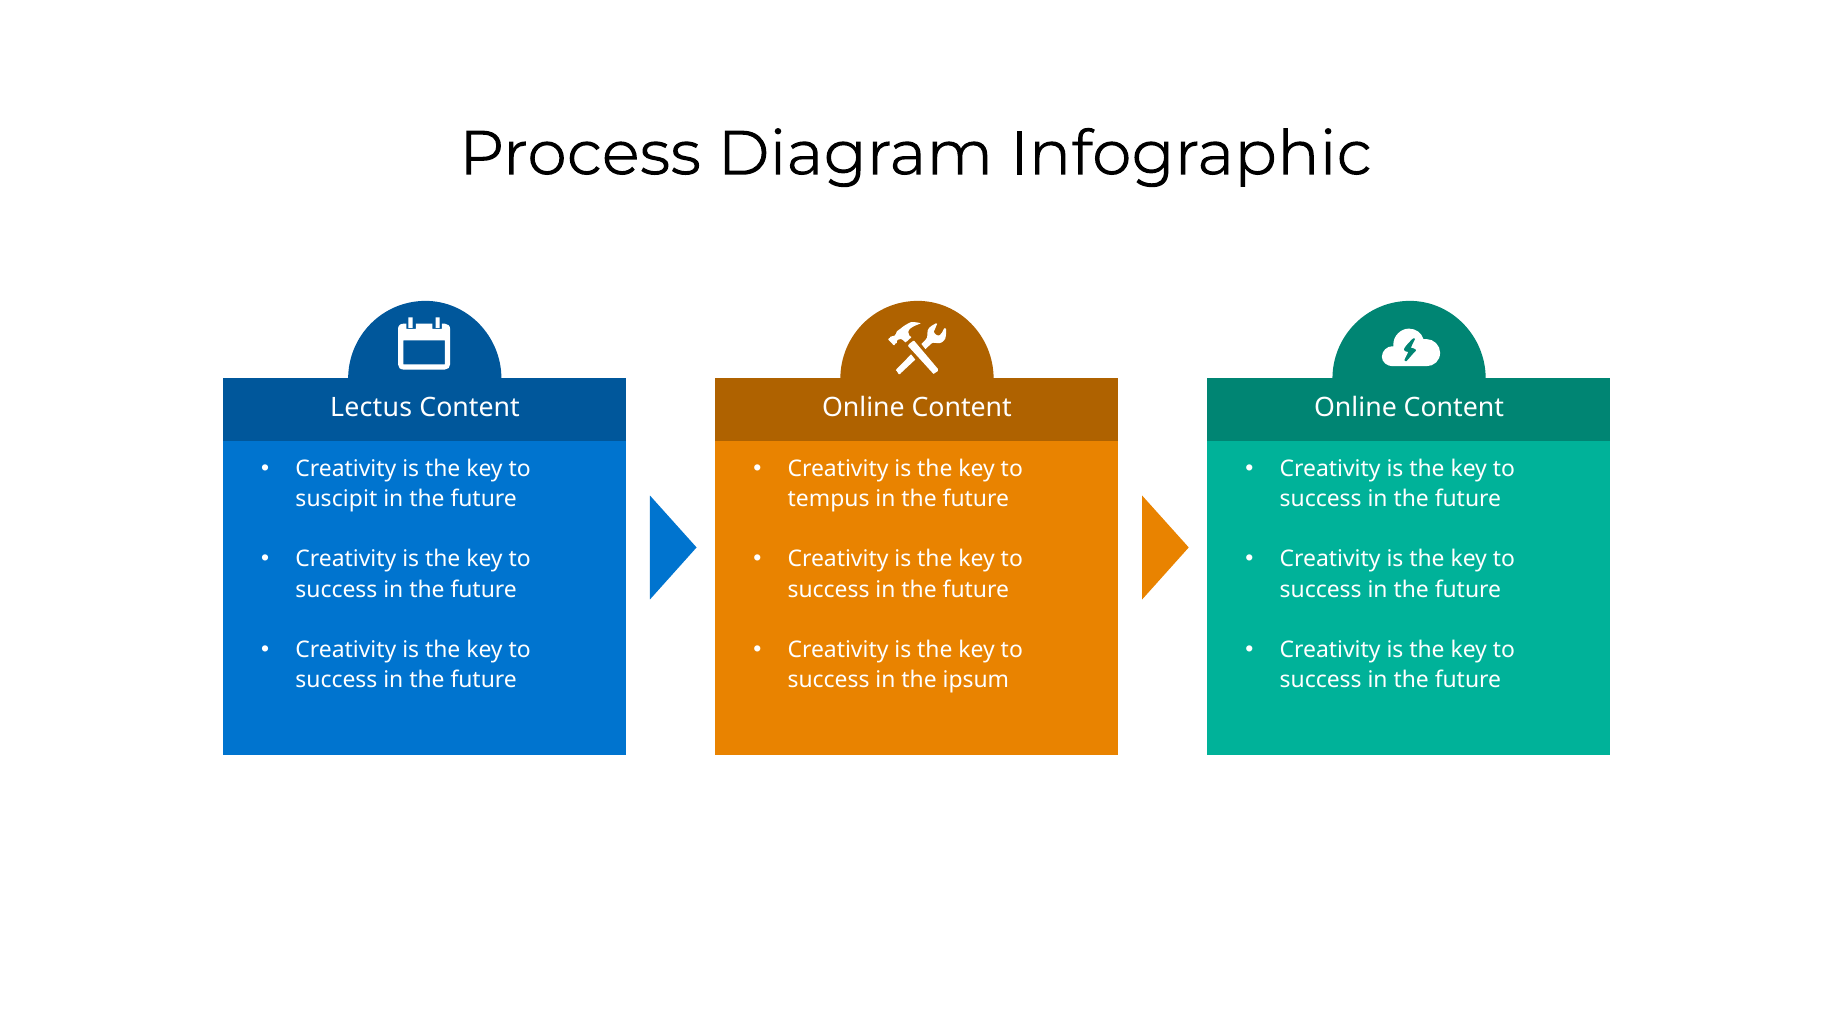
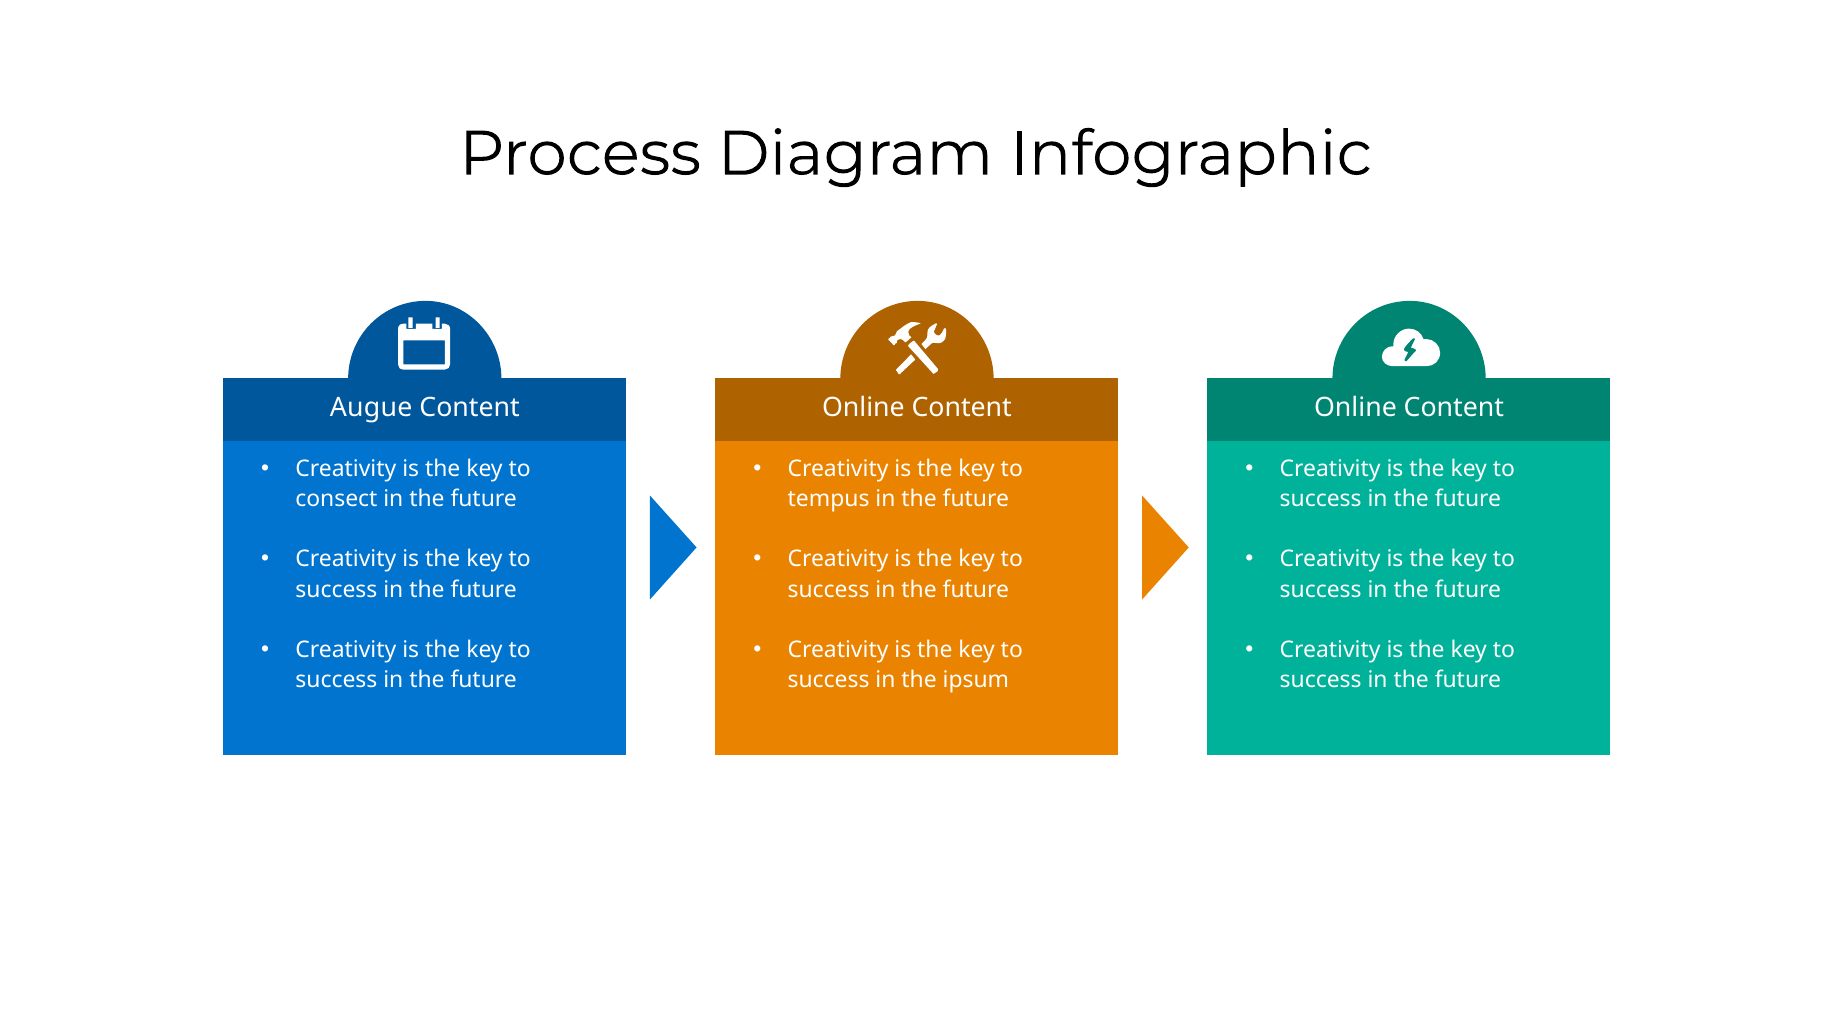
Lectus: Lectus -> Augue
suscipit: suscipit -> consect
